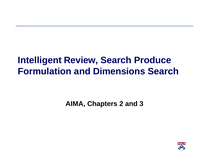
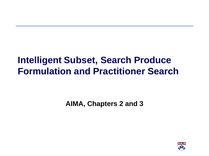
Review: Review -> Subset
Dimensions: Dimensions -> Practitioner
